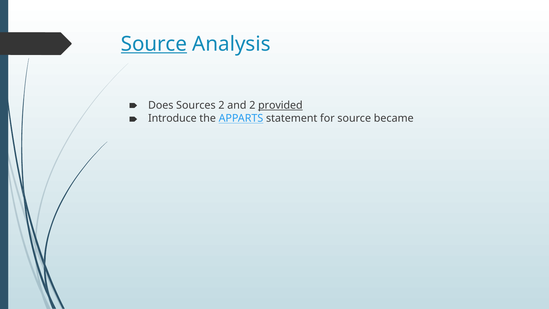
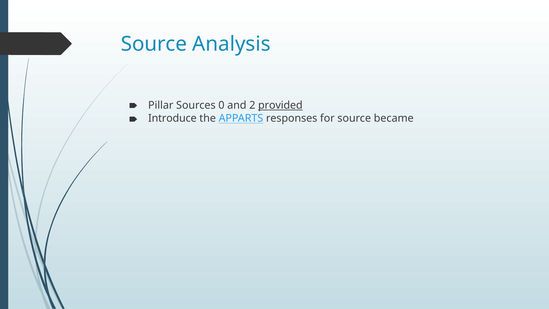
Source at (154, 44) underline: present -> none
Does: Does -> Pillar
Sources 2: 2 -> 0
statement: statement -> responses
